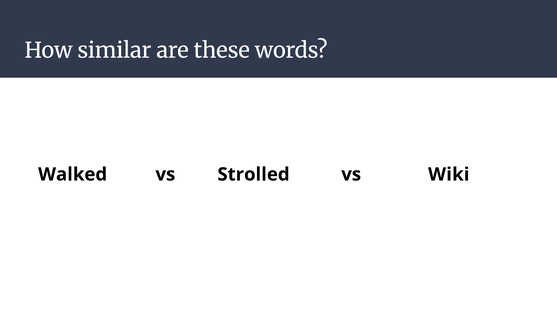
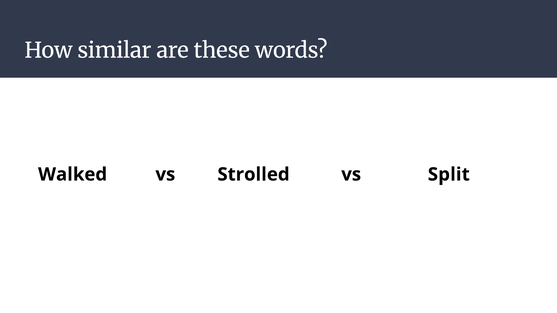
Wiki: Wiki -> Split
